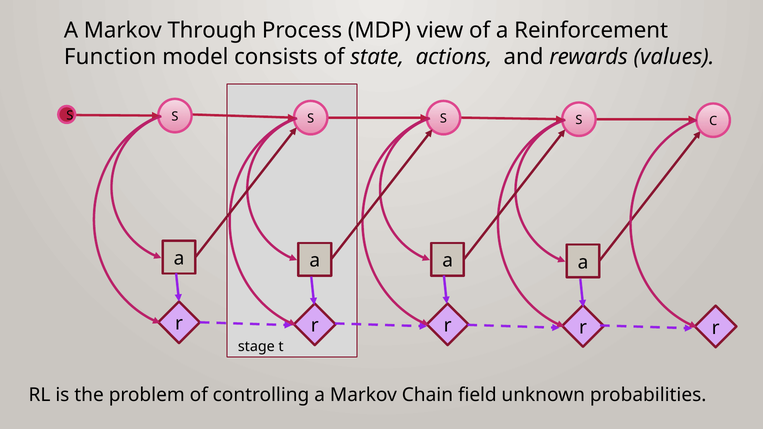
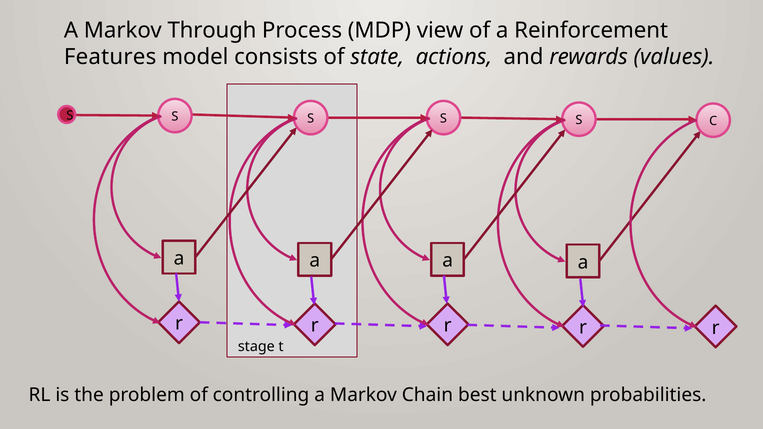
Function: Function -> Features
field: field -> best
